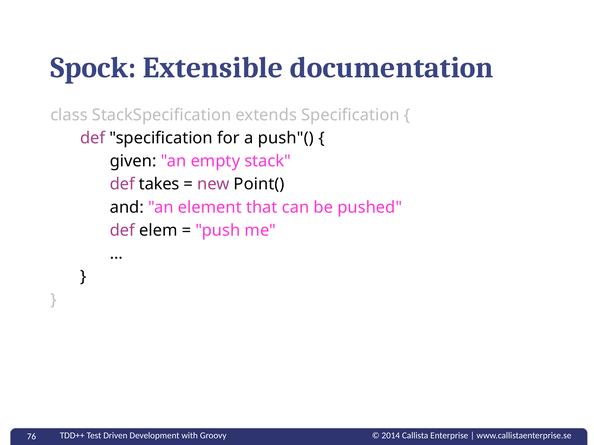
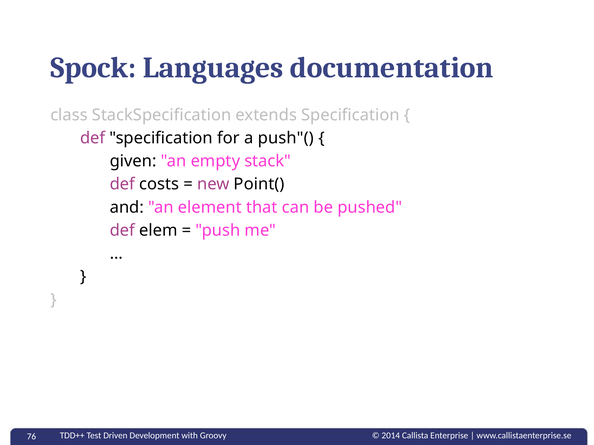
Extensible: Extensible -> Languages
takes: takes -> costs
